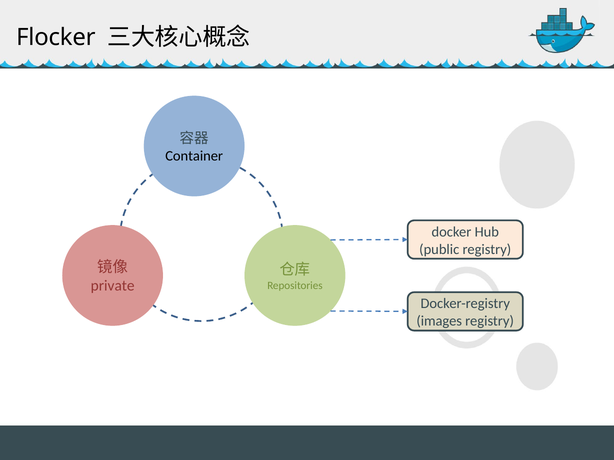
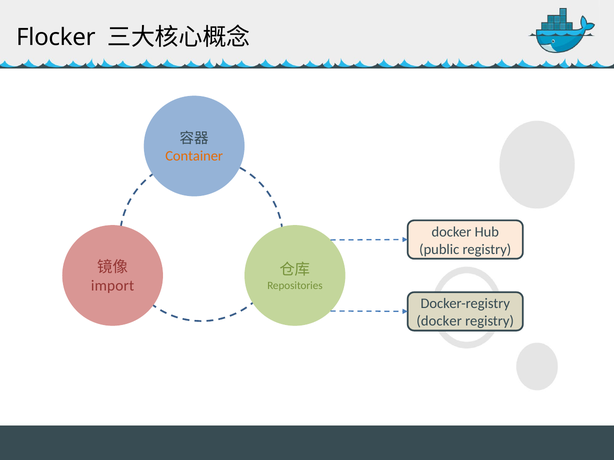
Container colour: black -> orange
private: private -> import
images at (439, 321): images -> docker
